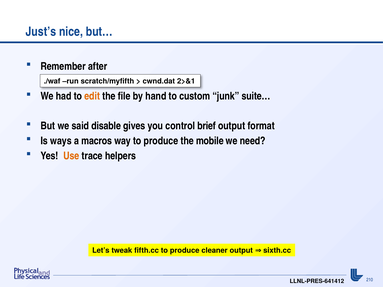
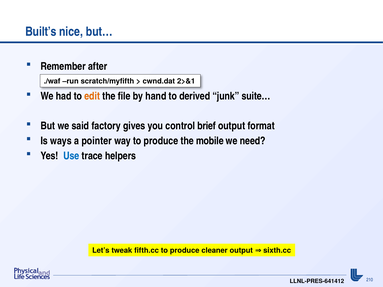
Just’s: Just’s -> Built’s
custom: custom -> derived
disable: disable -> factory
macros: macros -> pointer
Use colour: orange -> blue
